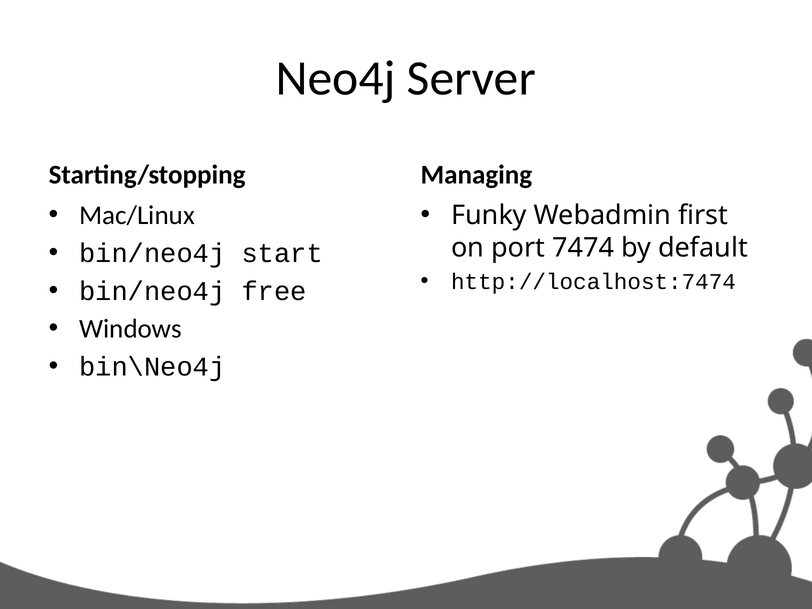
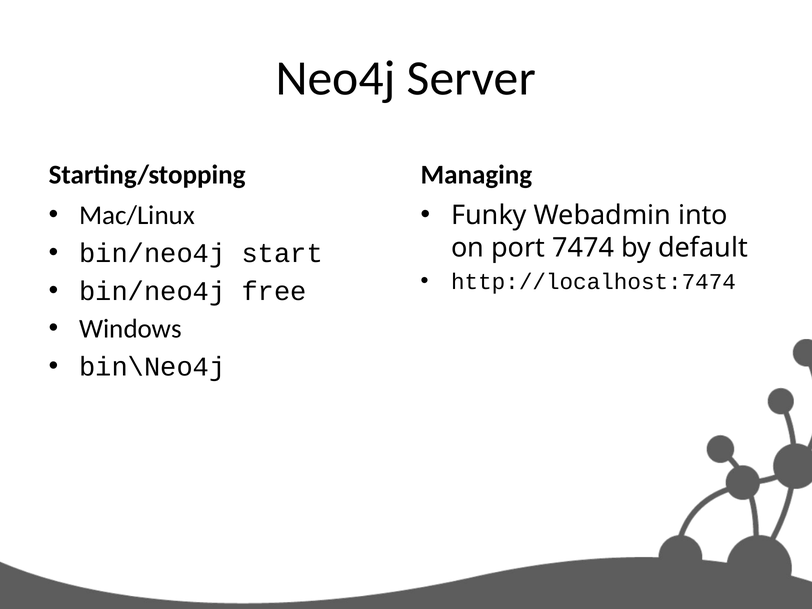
first: first -> into
